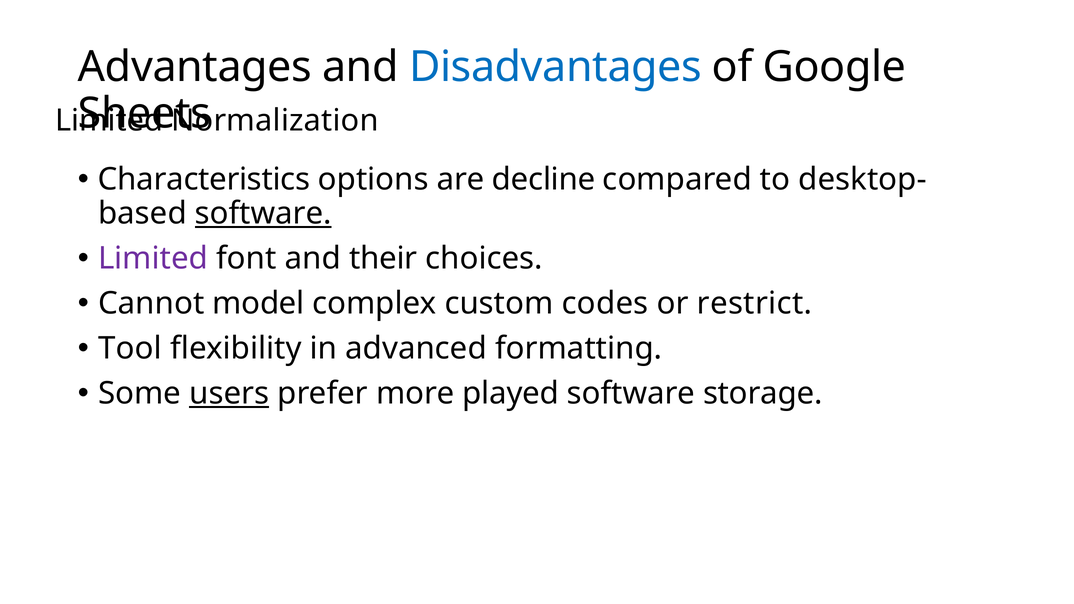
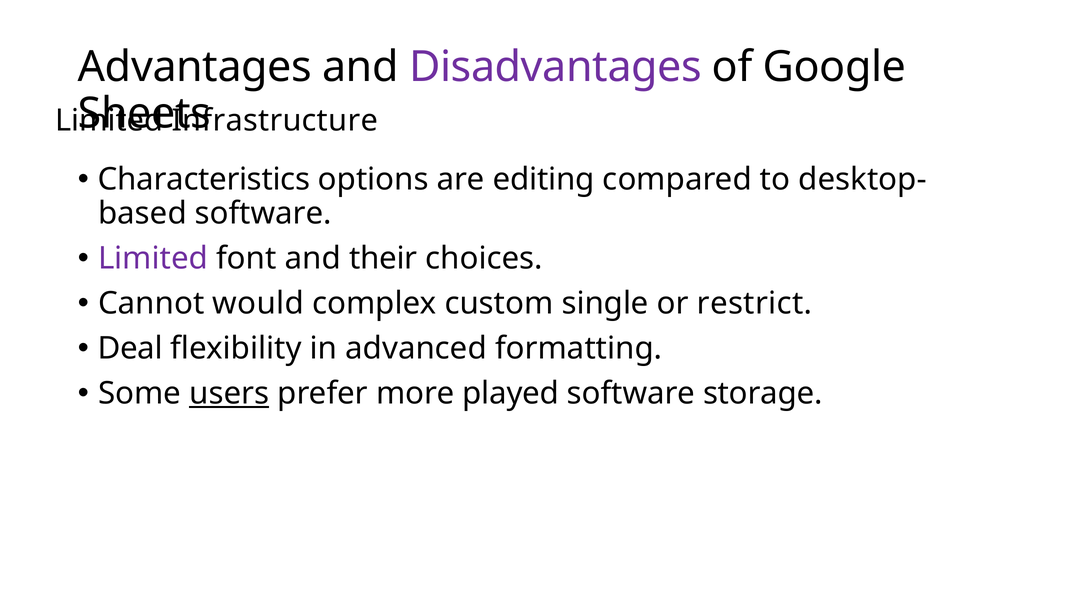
Disadvantages colour: blue -> purple
Normalization: Normalization -> Infrastructure
decline: decline -> editing
software at (263, 213) underline: present -> none
model: model -> would
codes: codes -> single
Tool: Tool -> Deal
